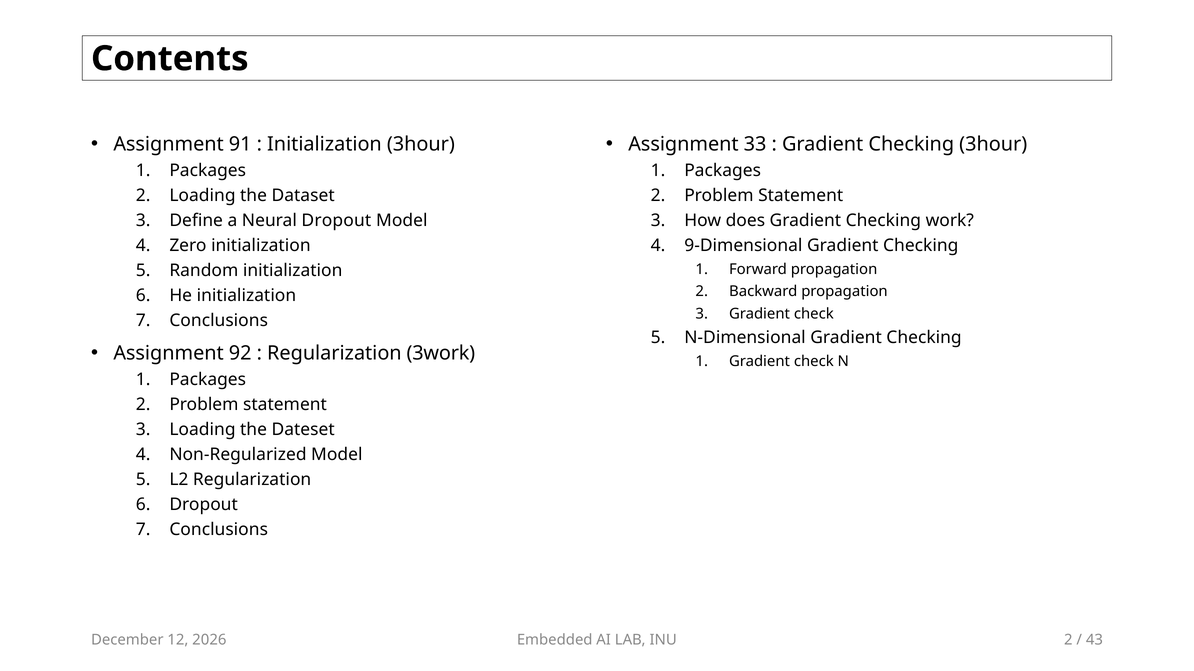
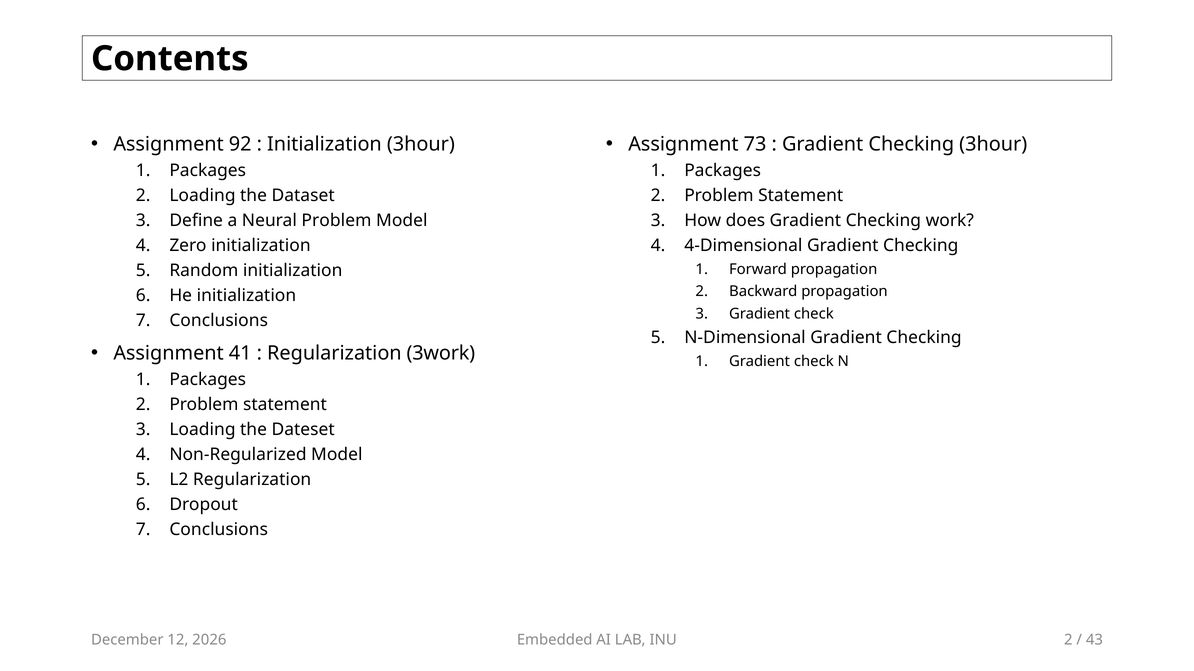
91: 91 -> 92
33: 33 -> 73
Neural Dropout: Dropout -> Problem
9-Dimensional: 9-Dimensional -> 4-Dimensional
92: 92 -> 41
